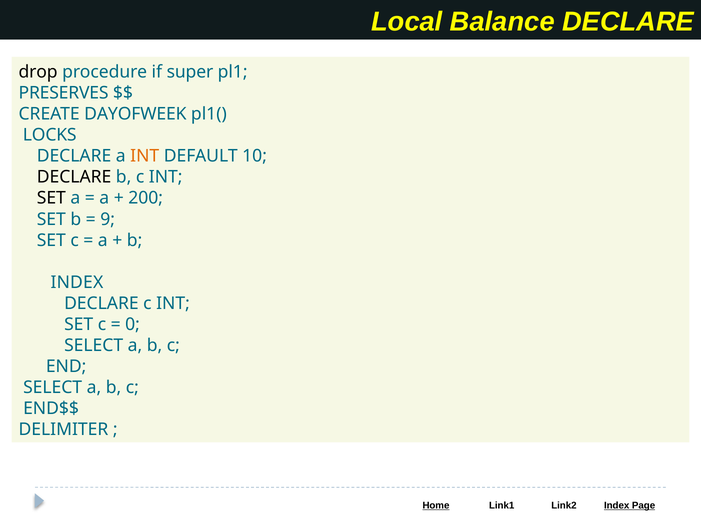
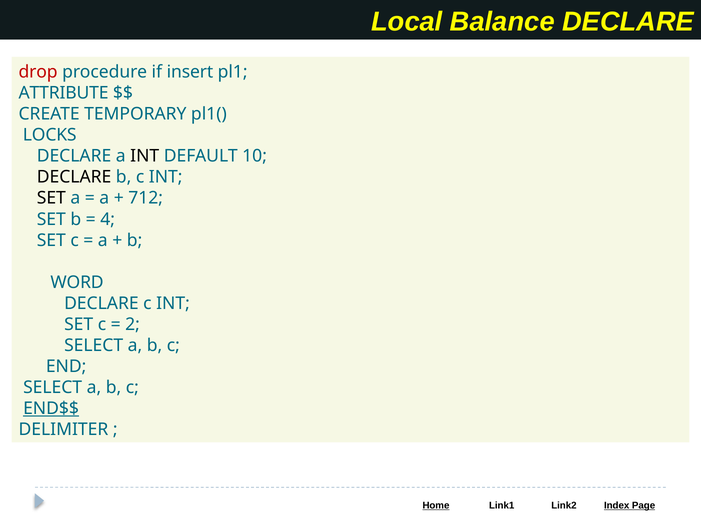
drop colour: black -> red
super: super -> insert
PRESERVES: PRESERVES -> ATTRIBUTE
DAYOFWEEK: DAYOFWEEK -> TEMPORARY
INT at (145, 156) colour: orange -> black
200: 200 -> 712
9: 9 -> 4
INDEX at (77, 282): INDEX -> WORD
0: 0 -> 2
END$$ underline: none -> present
